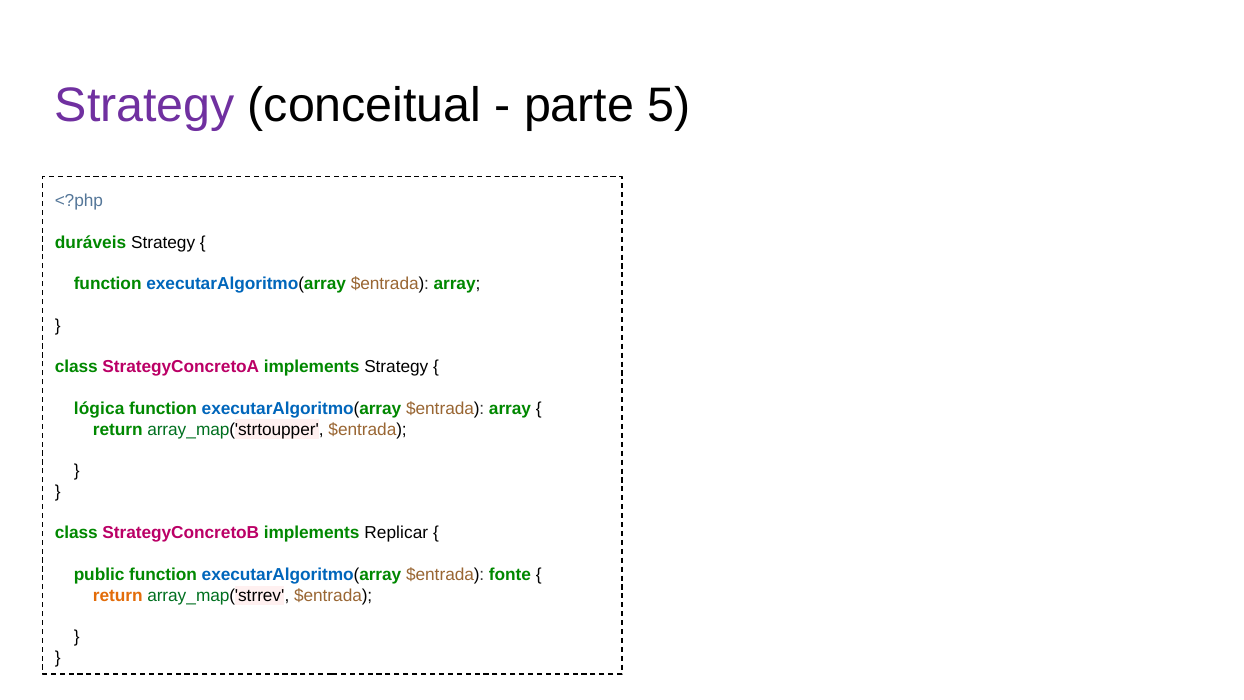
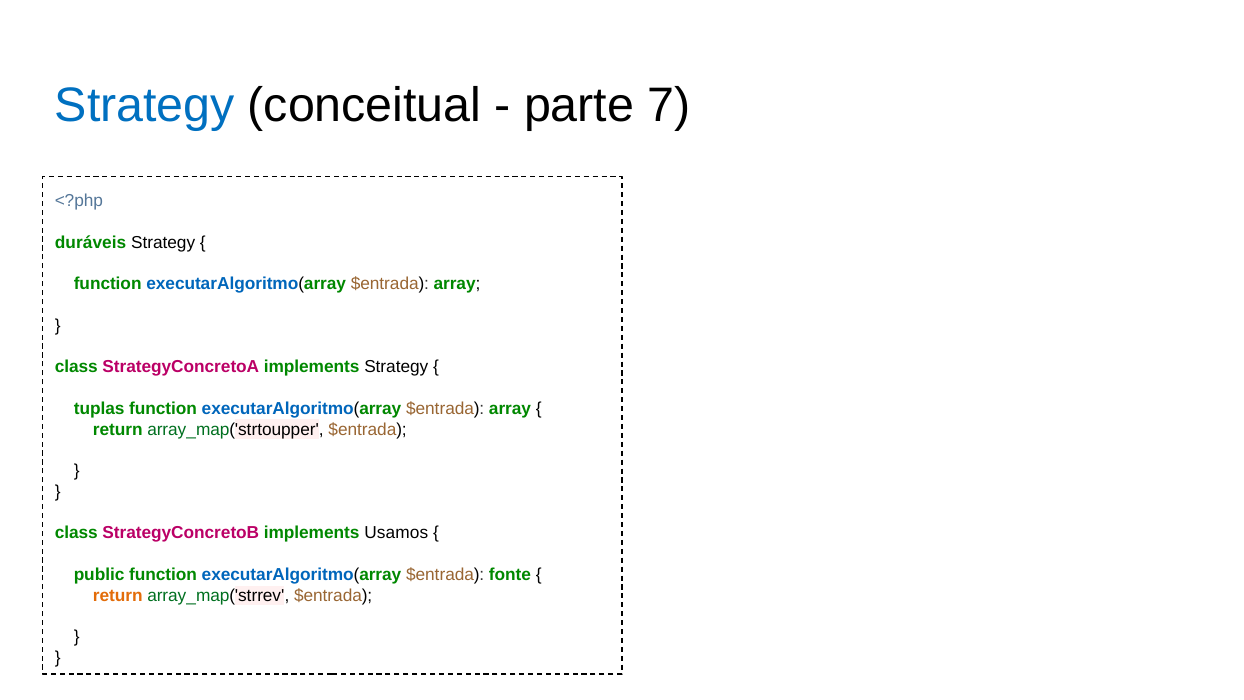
Strategy at (145, 105) colour: purple -> blue
5: 5 -> 7
lógica: lógica -> tuplas
Replicar: Replicar -> Usamos
